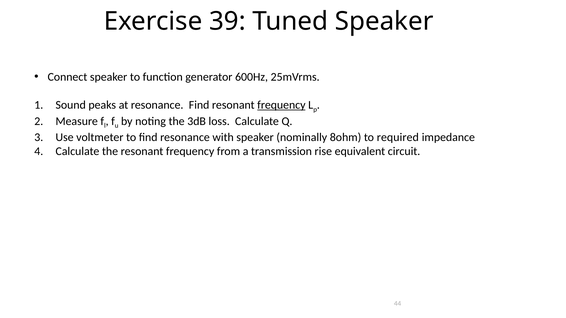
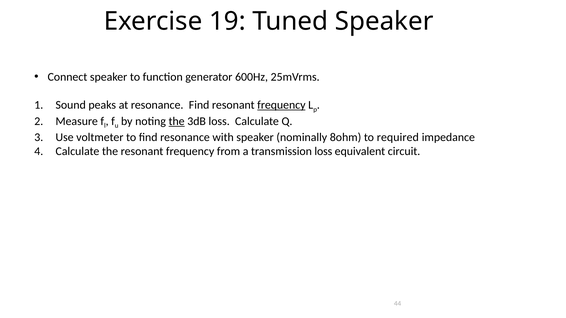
39: 39 -> 19
the at (177, 121) underline: none -> present
transmission rise: rise -> loss
